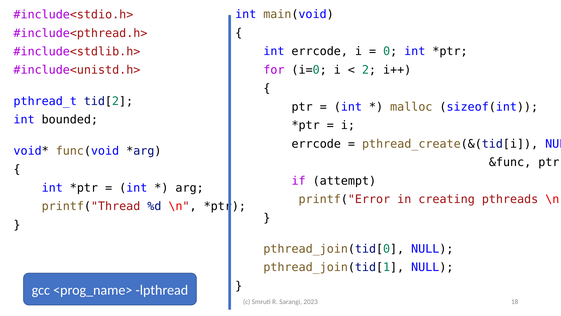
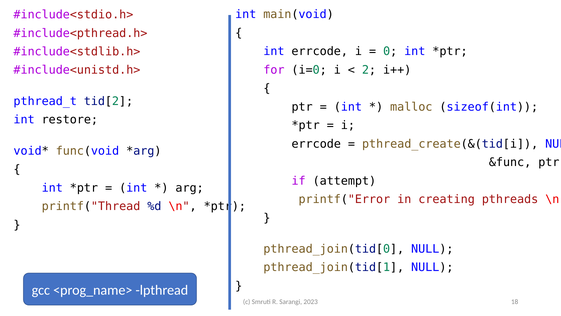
bounded: bounded -> restore
